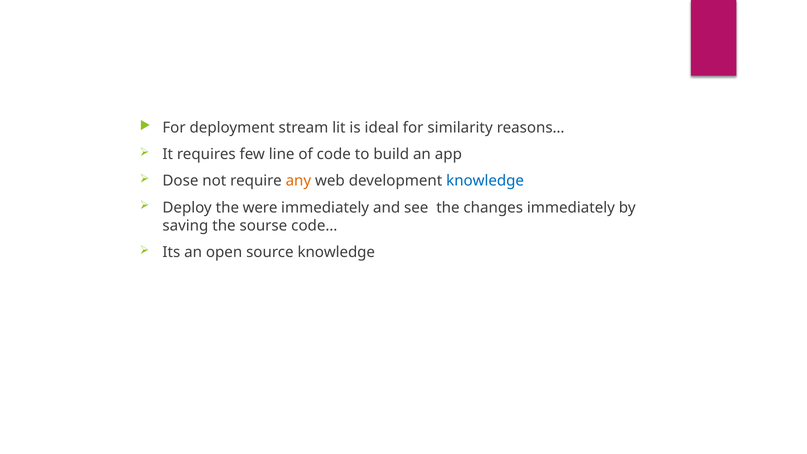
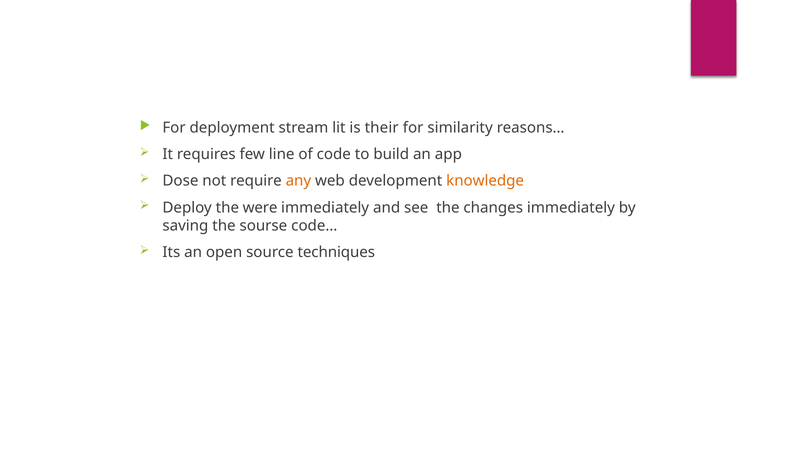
ideal: ideal -> their
knowledge at (485, 181) colour: blue -> orange
source knowledge: knowledge -> techniques
